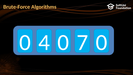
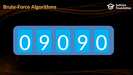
4 at (44, 42): 4 -> 9
7 at (82, 42): 7 -> 9
